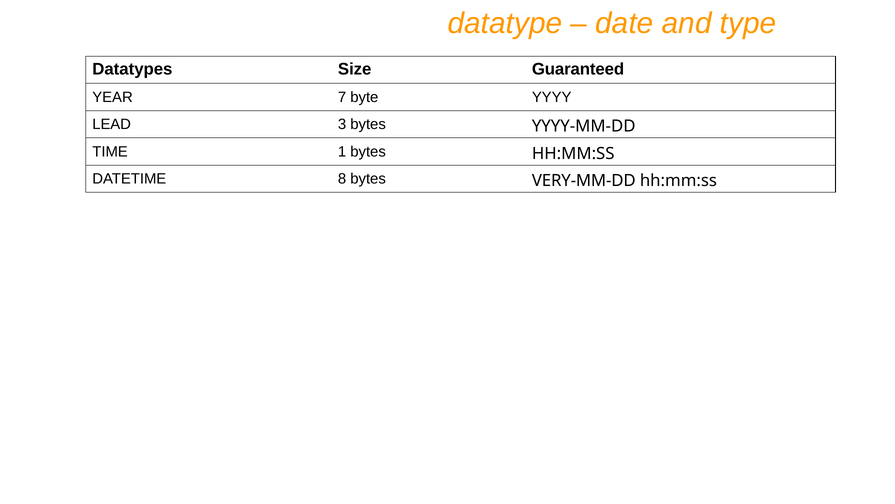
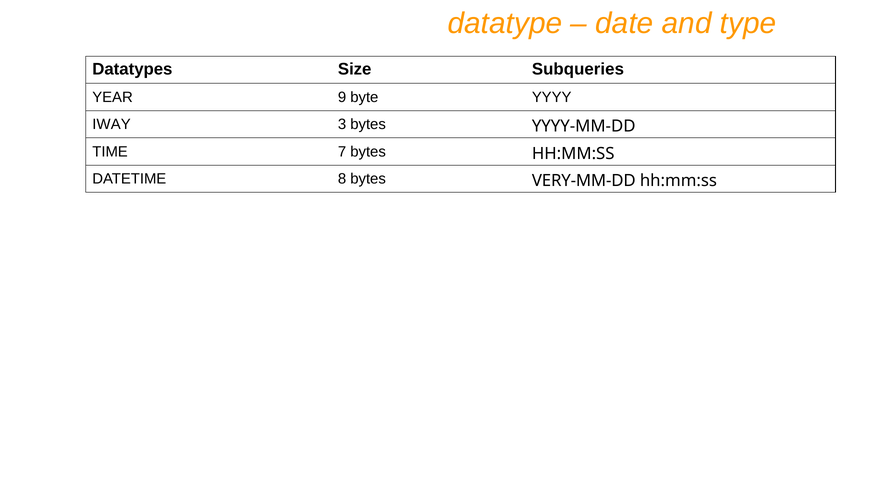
Guaranteed: Guaranteed -> Subqueries
7: 7 -> 9
LEAD: LEAD -> IWAY
1: 1 -> 7
